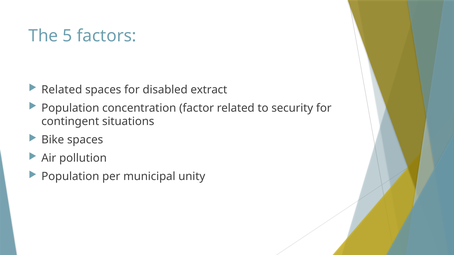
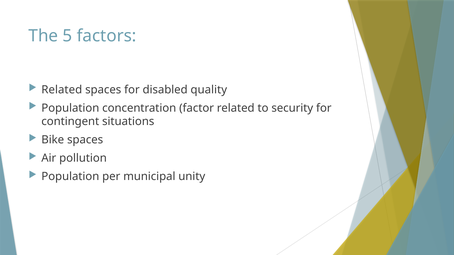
extract: extract -> quality
